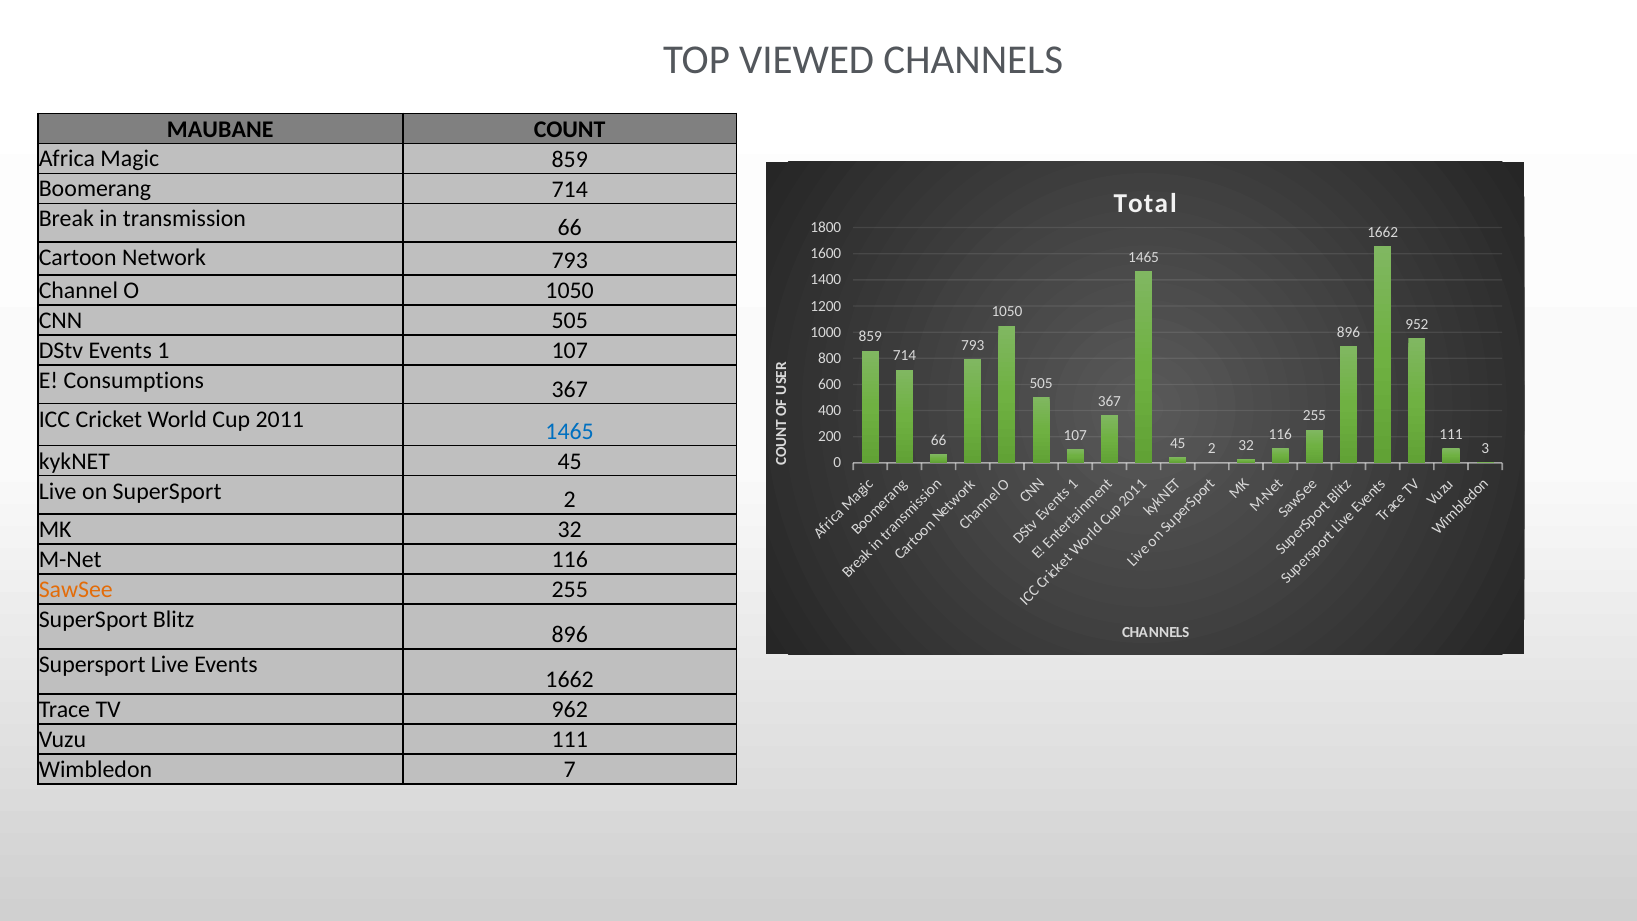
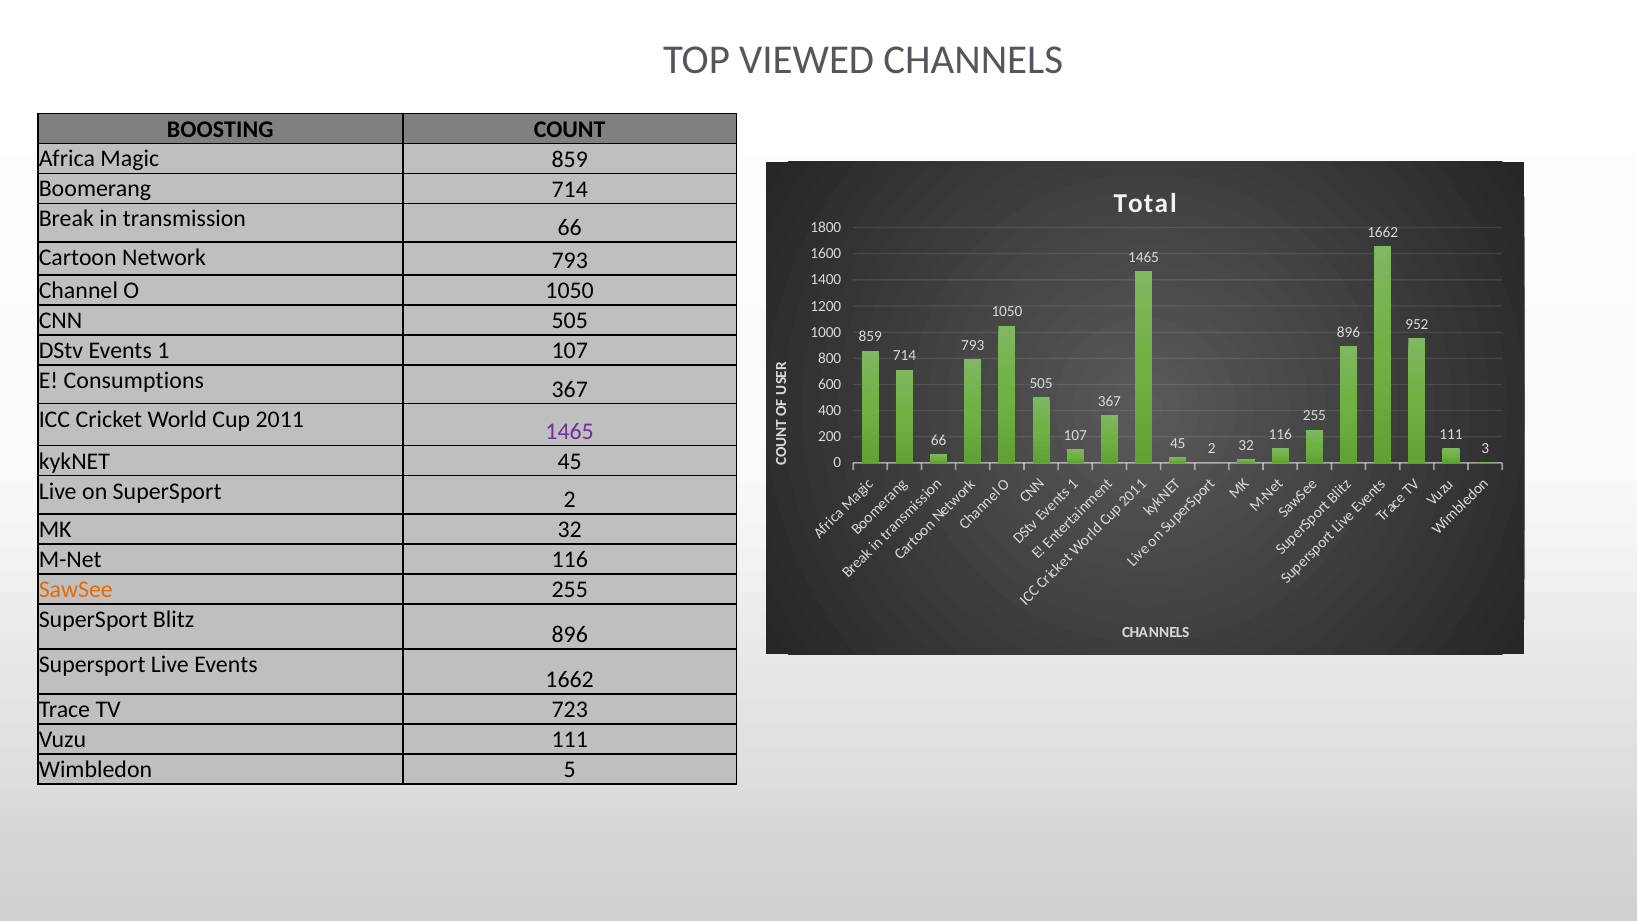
MAUBANE: MAUBANE -> BOOSTING
1465 at (570, 431) colour: blue -> purple
962: 962 -> 723
7: 7 -> 5
